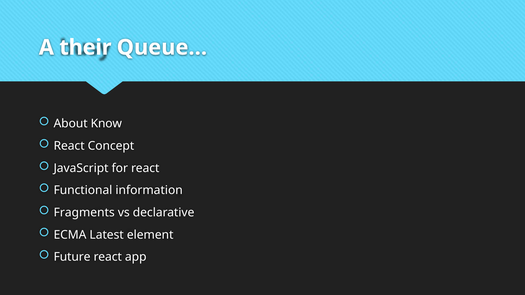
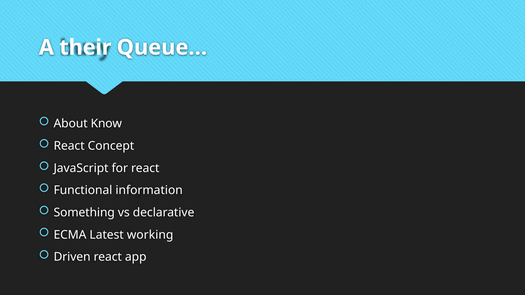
Fragments: Fragments -> Something
element: element -> working
Future: Future -> Driven
